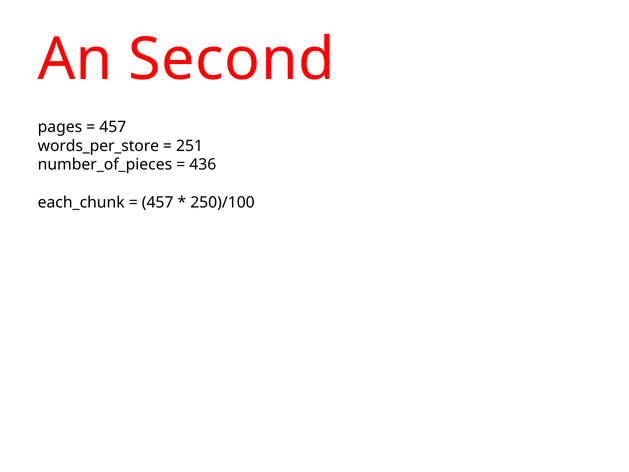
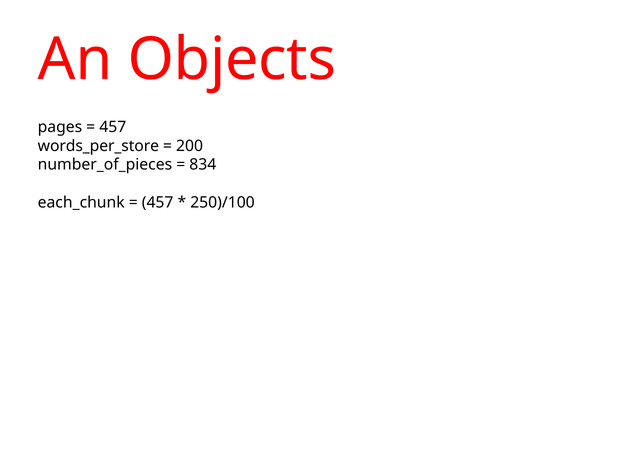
Second: Second -> Objects
251: 251 -> 200
436: 436 -> 834
